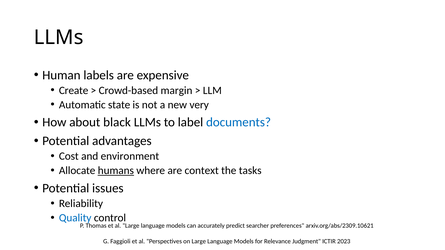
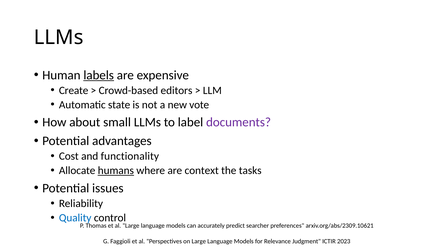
labels underline: none -> present
margin: margin -> editors
very: very -> vote
black: black -> small
documents colour: blue -> purple
environment: environment -> functionality
